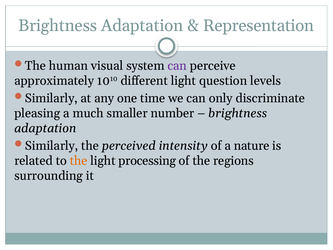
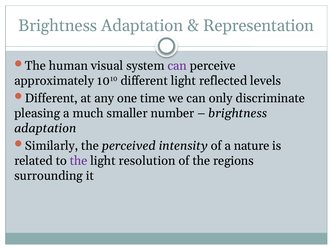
question: question -> reflected
Similarly at (51, 98): Similarly -> Different
the at (79, 161) colour: orange -> purple
processing: processing -> resolution
